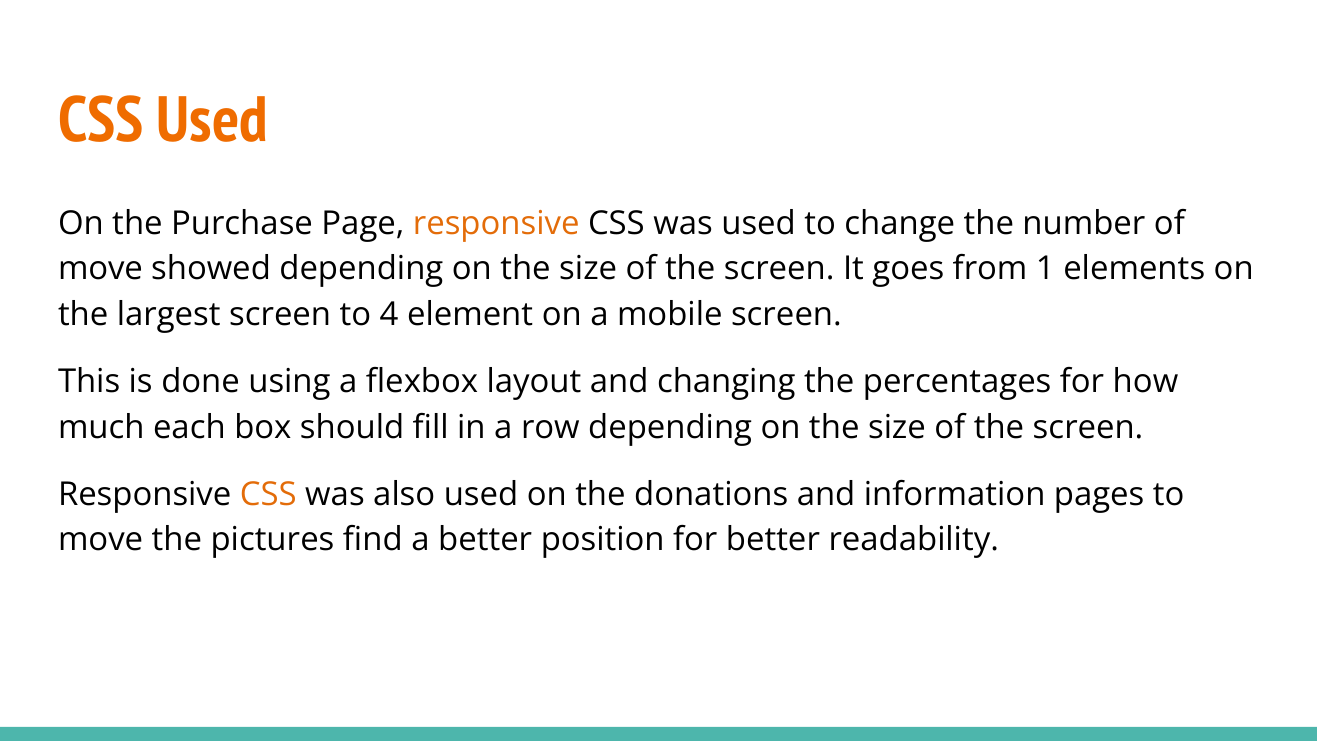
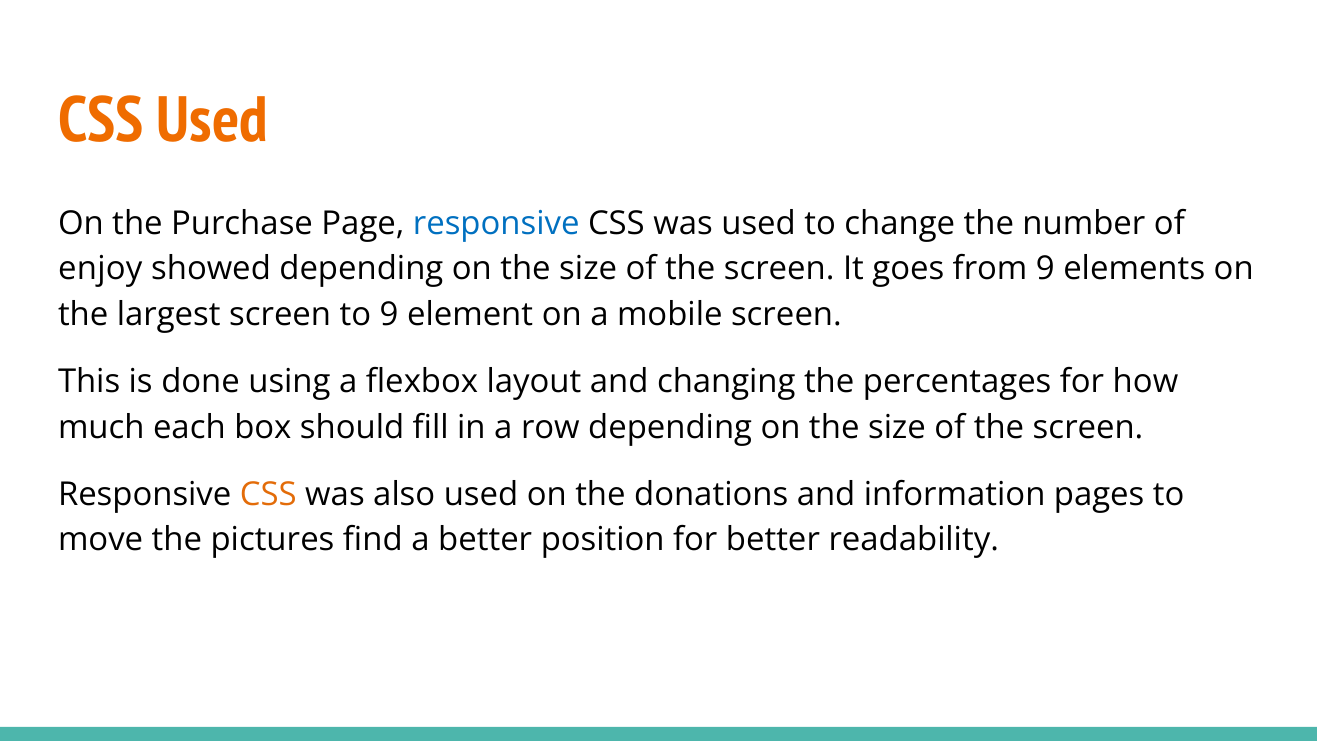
responsive at (496, 224) colour: orange -> blue
move at (100, 269): move -> enjoy
from 1: 1 -> 9
to 4: 4 -> 9
